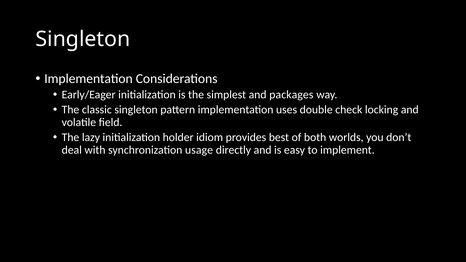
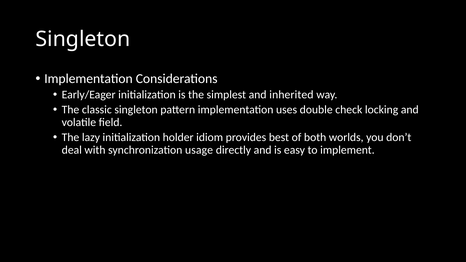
packages: packages -> inherited
